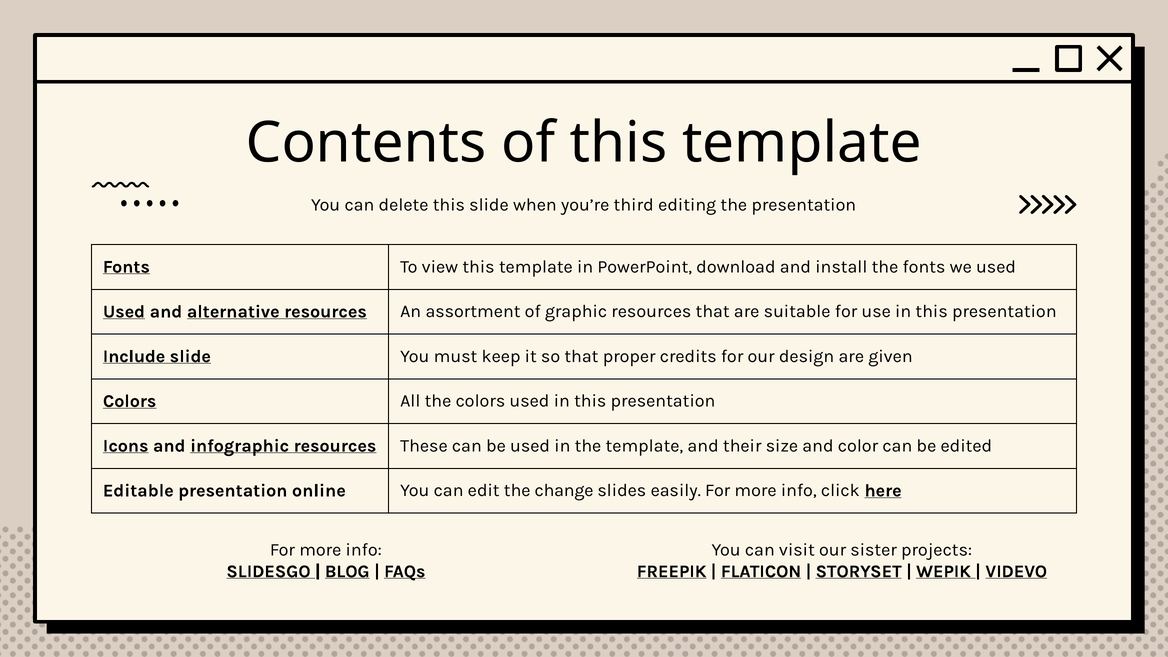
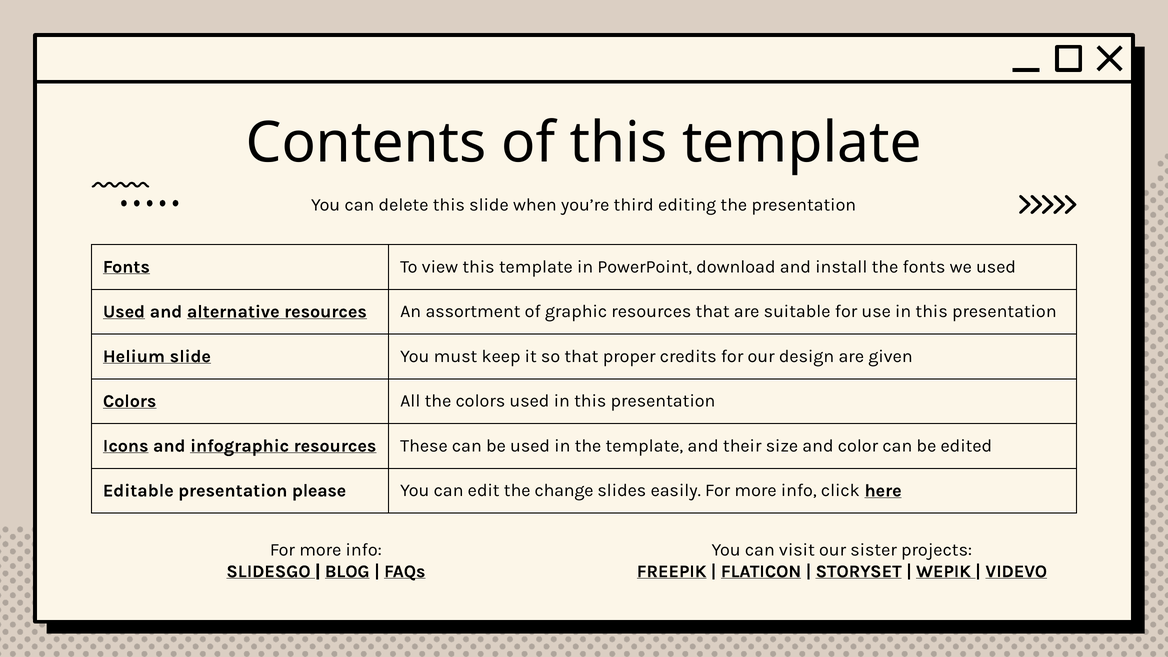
Include: Include -> Helium
online: online -> please
